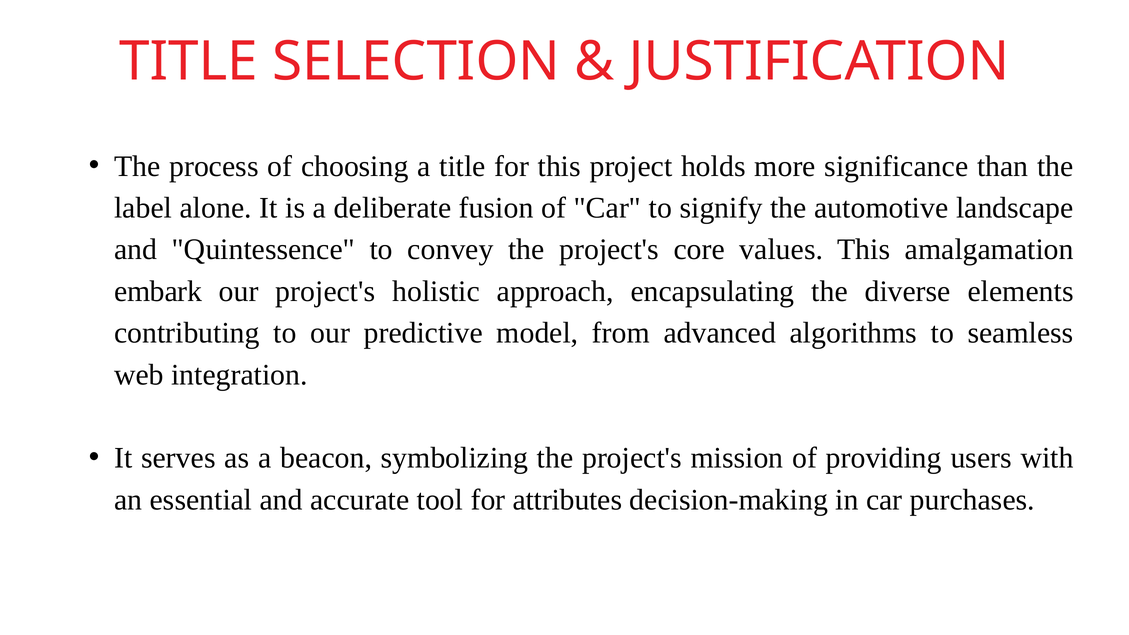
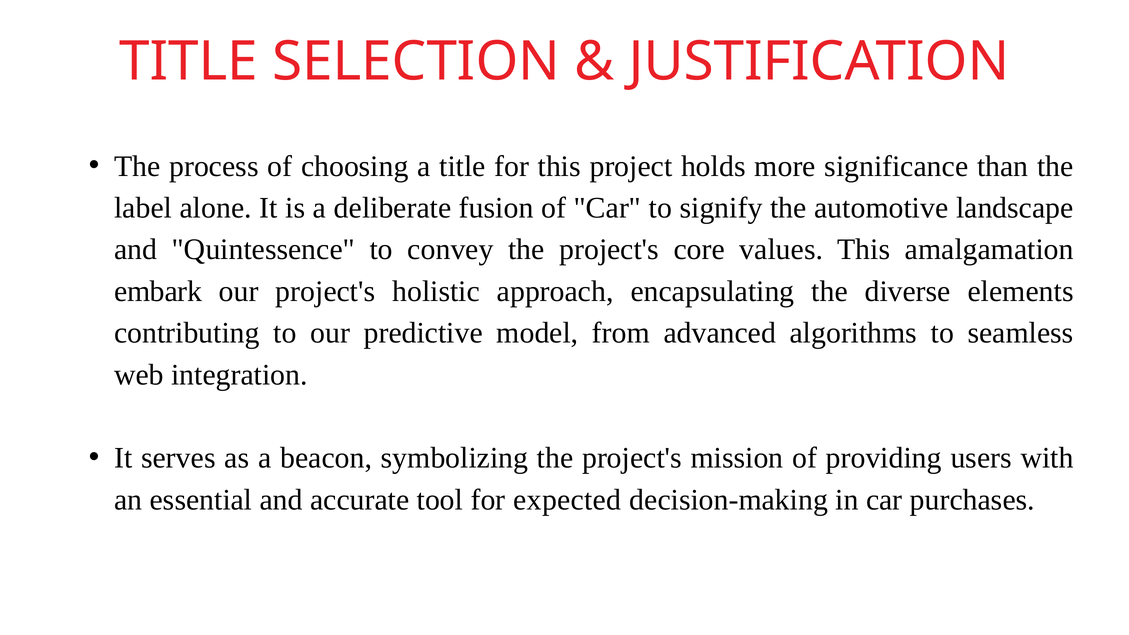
attributes: attributes -> expected
